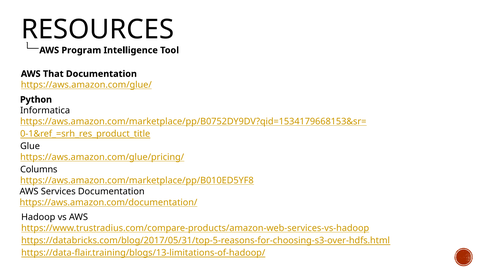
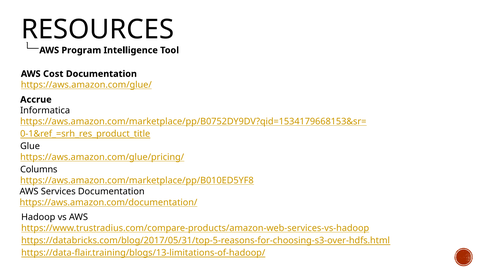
That: That -> Cost
Python: Python -> Accrue
